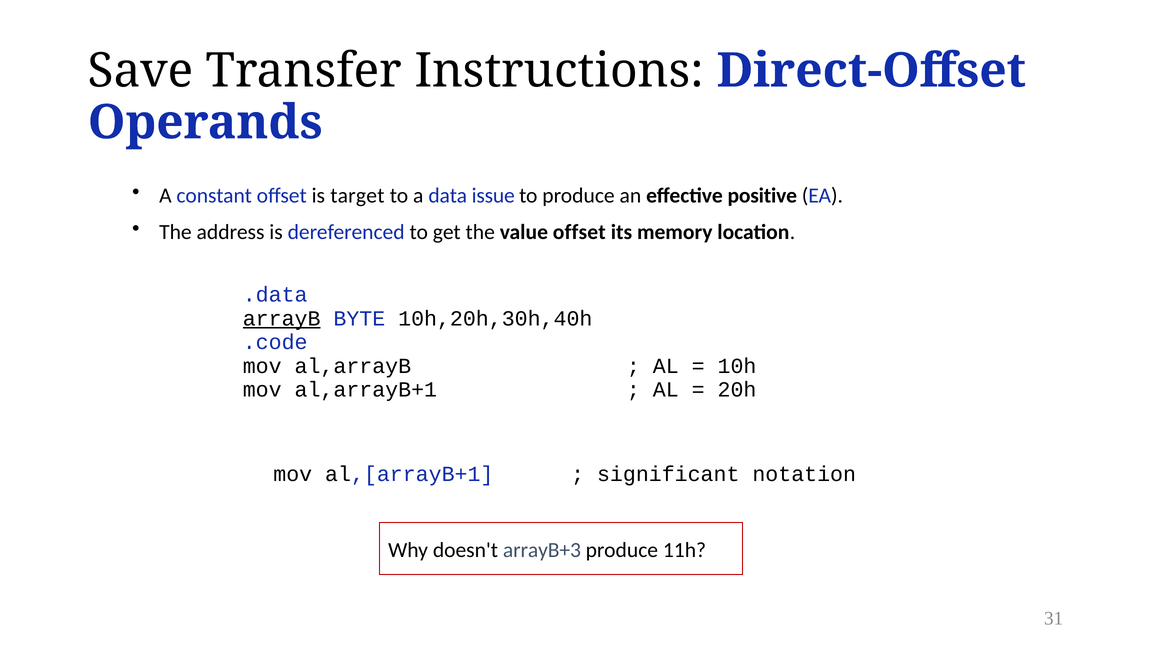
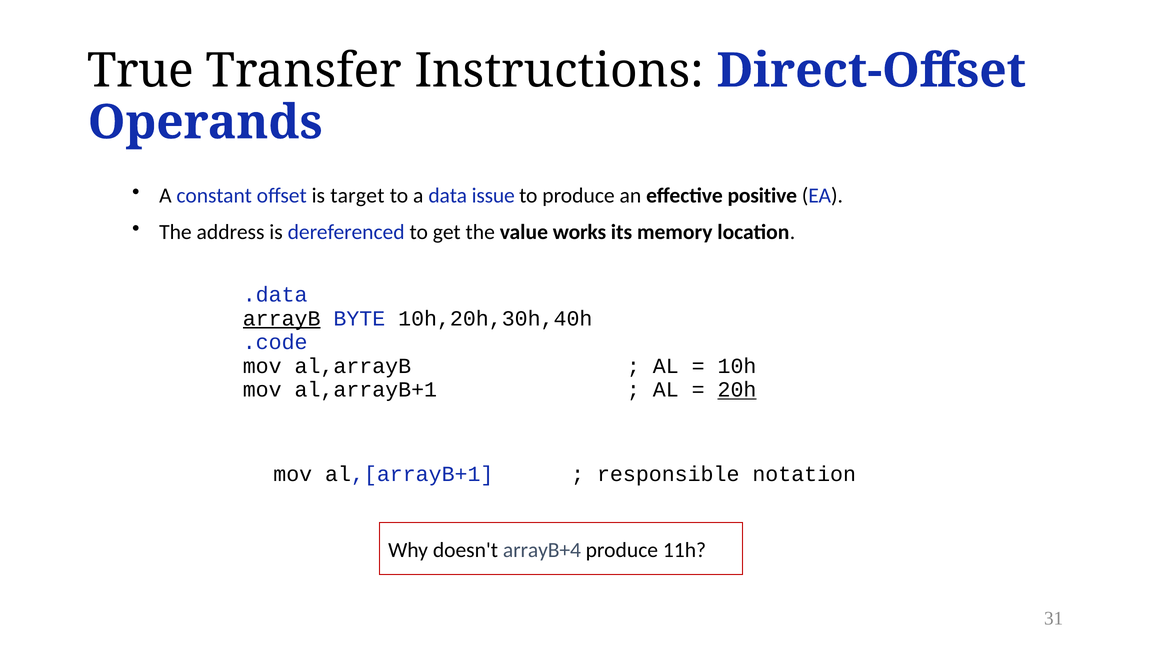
Save: Save -> True
value offset: offset -> works
20h underline: none -> present
significant: significant -> responsible
arrayB+3: arrayB+3 -> arrayB+4
